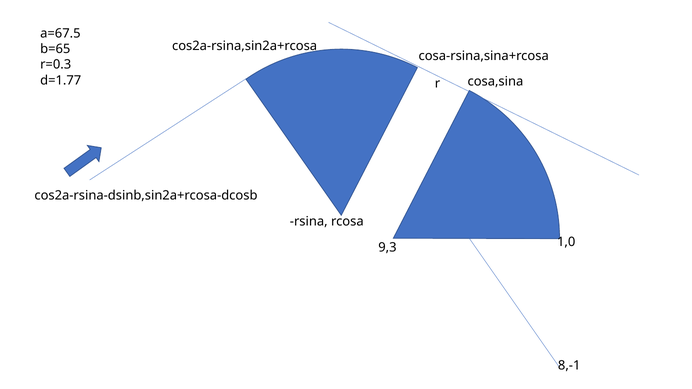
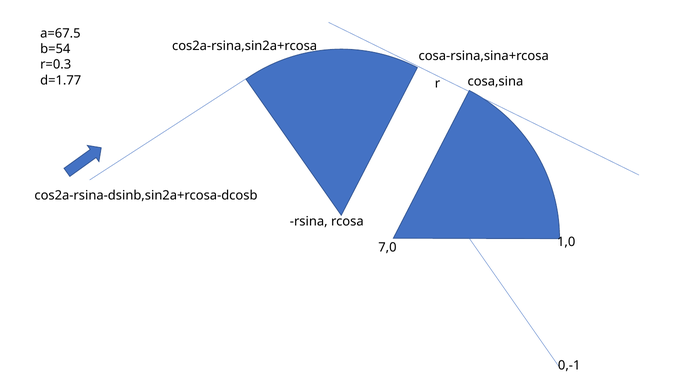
b=65: b=65 -> b=54
9,3: 9,3 -> 7,0
8,-1: 8,-1 -> 0,-1
